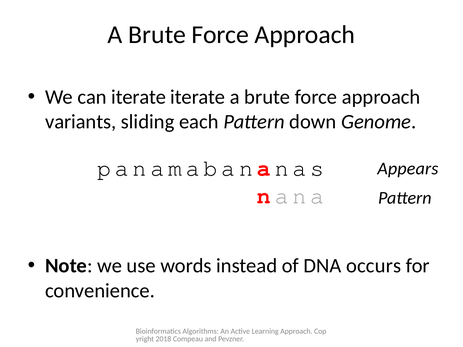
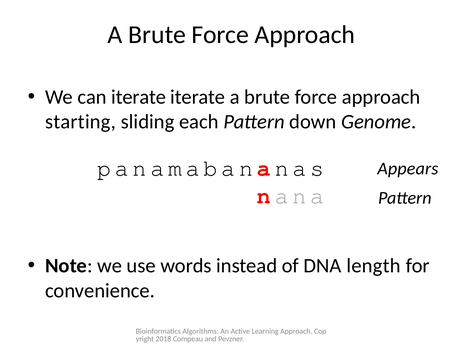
variants: variants -> starting
occurs: occurs -> length
